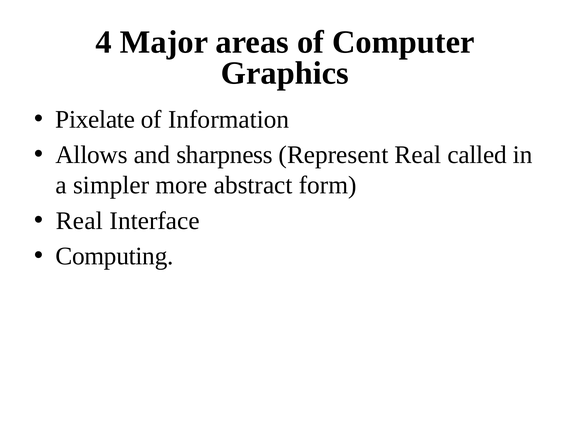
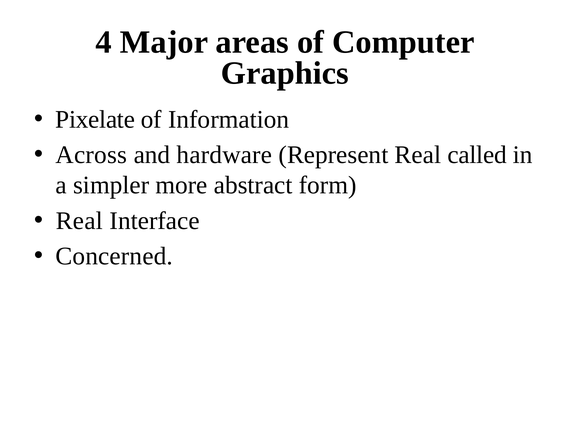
Allows: Allows -> Across
sharpness: sharpness -> hardware
Computing: Computing -> Concerned
